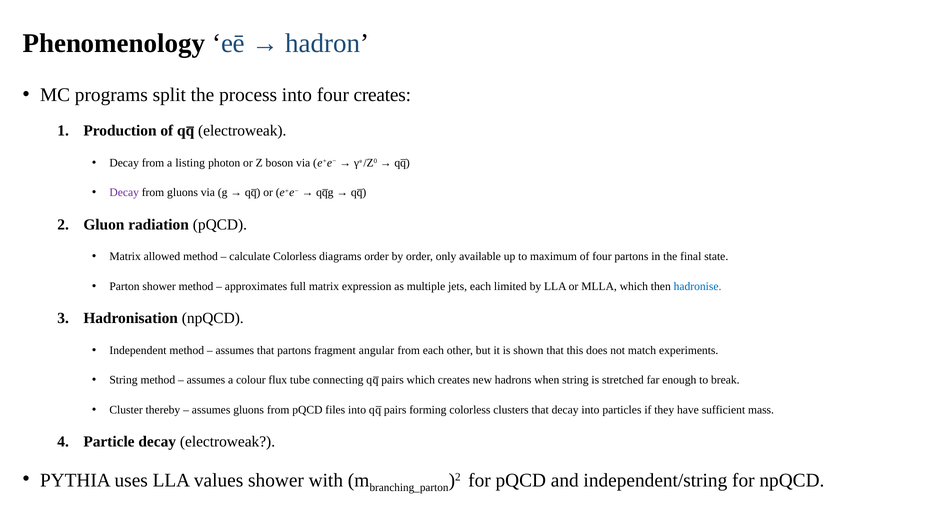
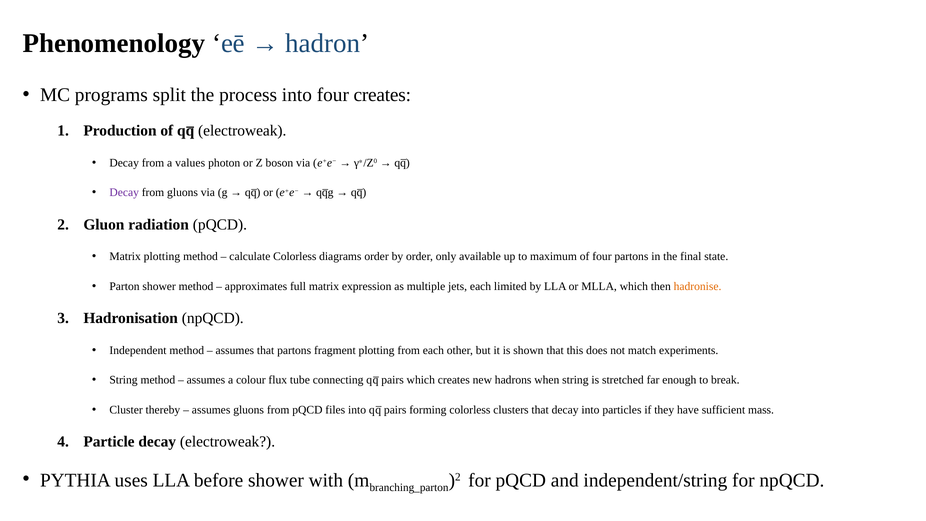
listing: listing -> values
Matrix allowed: allowed -> plotting
hadronise colour: blue -> orange
fragment angular: angular -> plotting
values: values -> before
